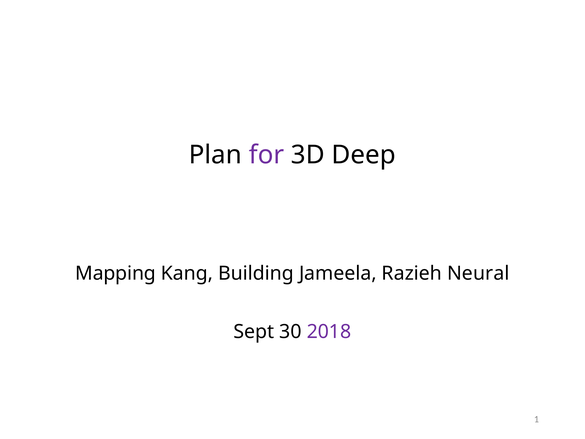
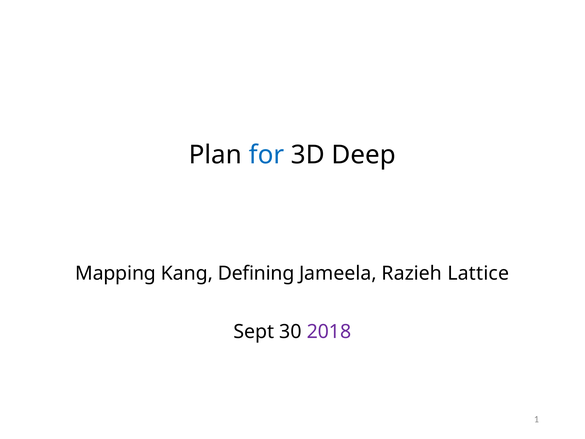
for colour: purple -> blue
Building: Building -> Defining
Neural: Neural -> Lattice
